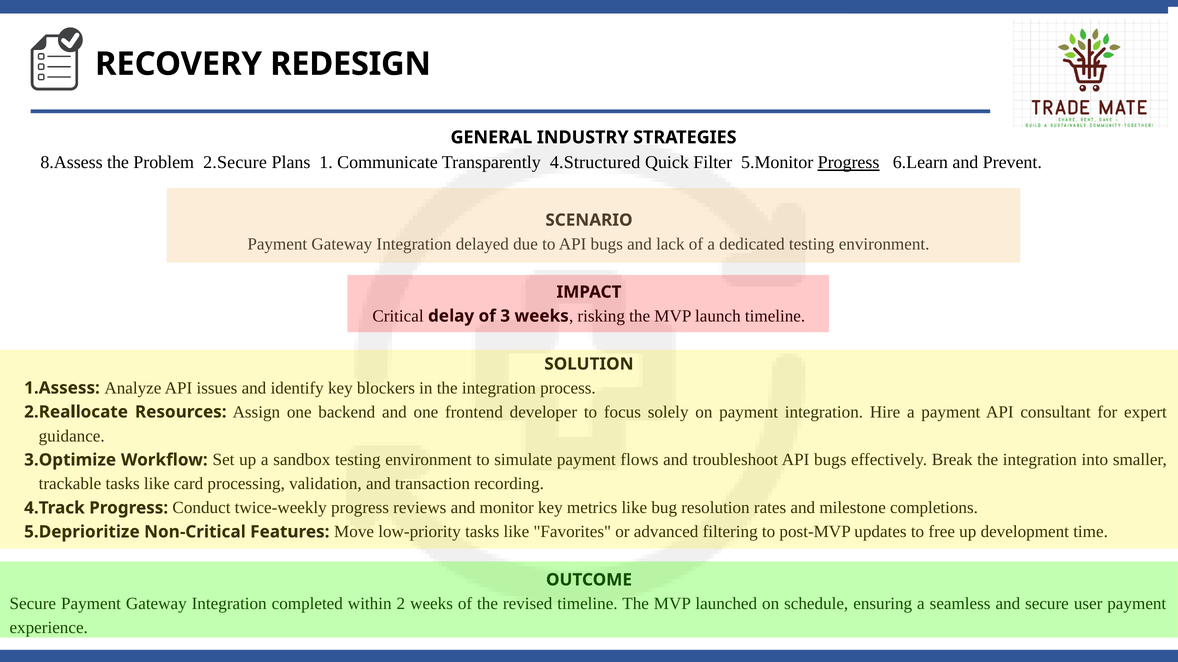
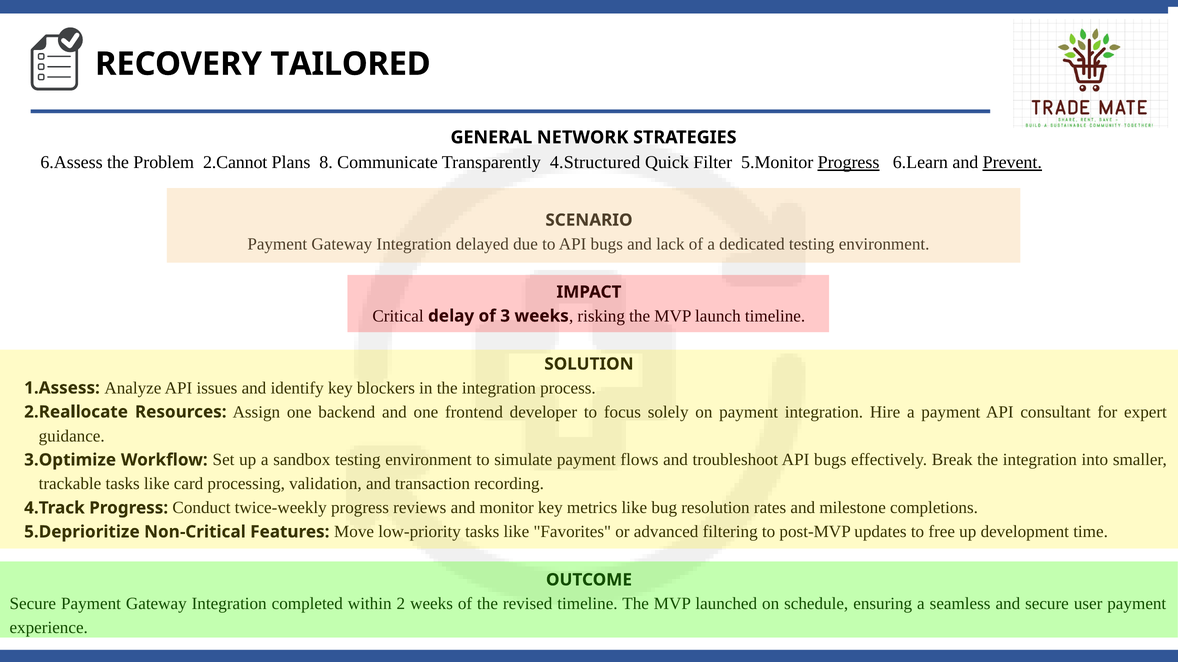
REDESIGN: REDESIGN -> TAILORED
INDUSTRY: INDUSTRY -> NETWORK
8.Assess: 8.Assess -> 6.Assess
2.Secure: 2.Secure -> 2.Cannot
1: 1 -> 8
Prevent underline: none -> present
